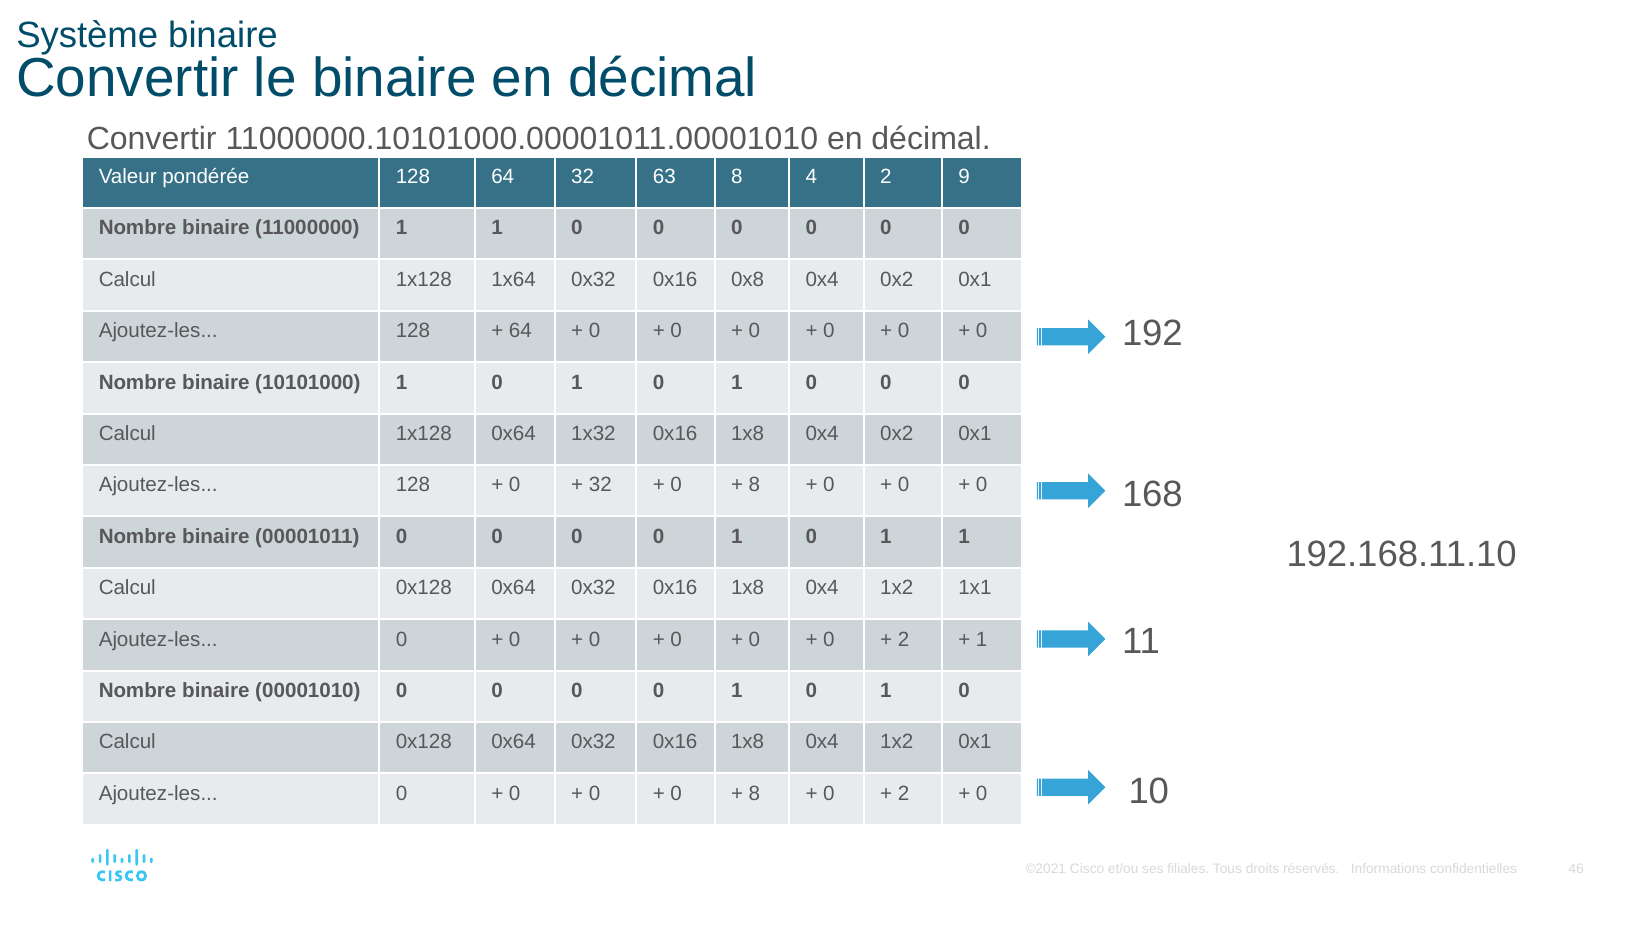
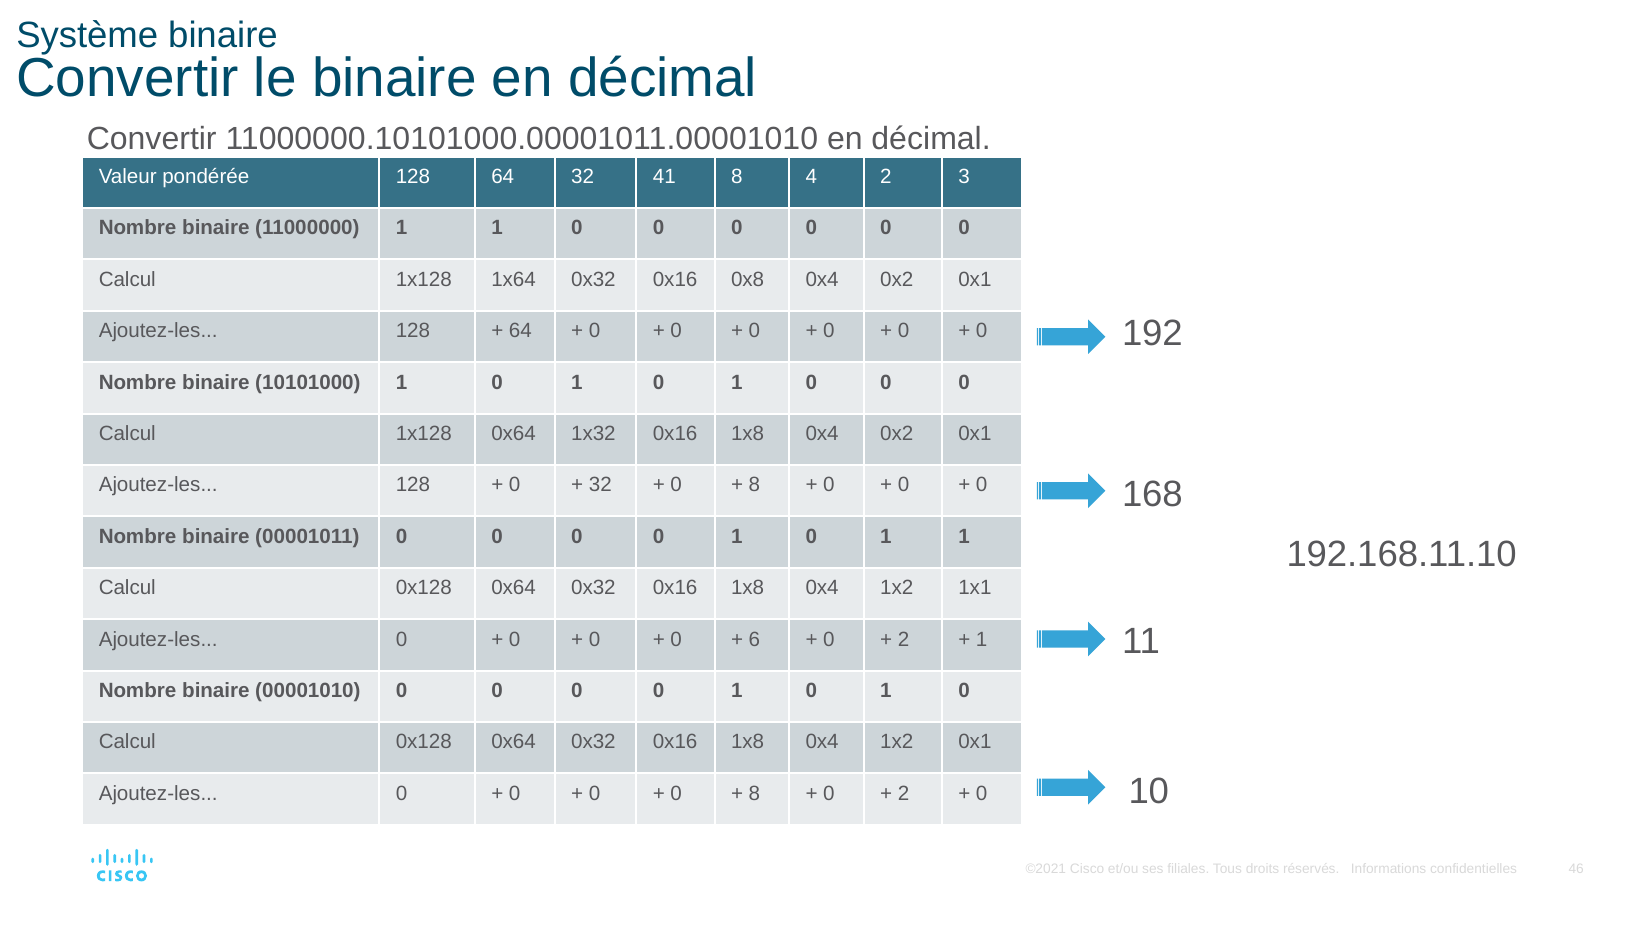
63: 63 -> 41
9: 9 -> 3
0 at (754, 639): 0 -> 6
